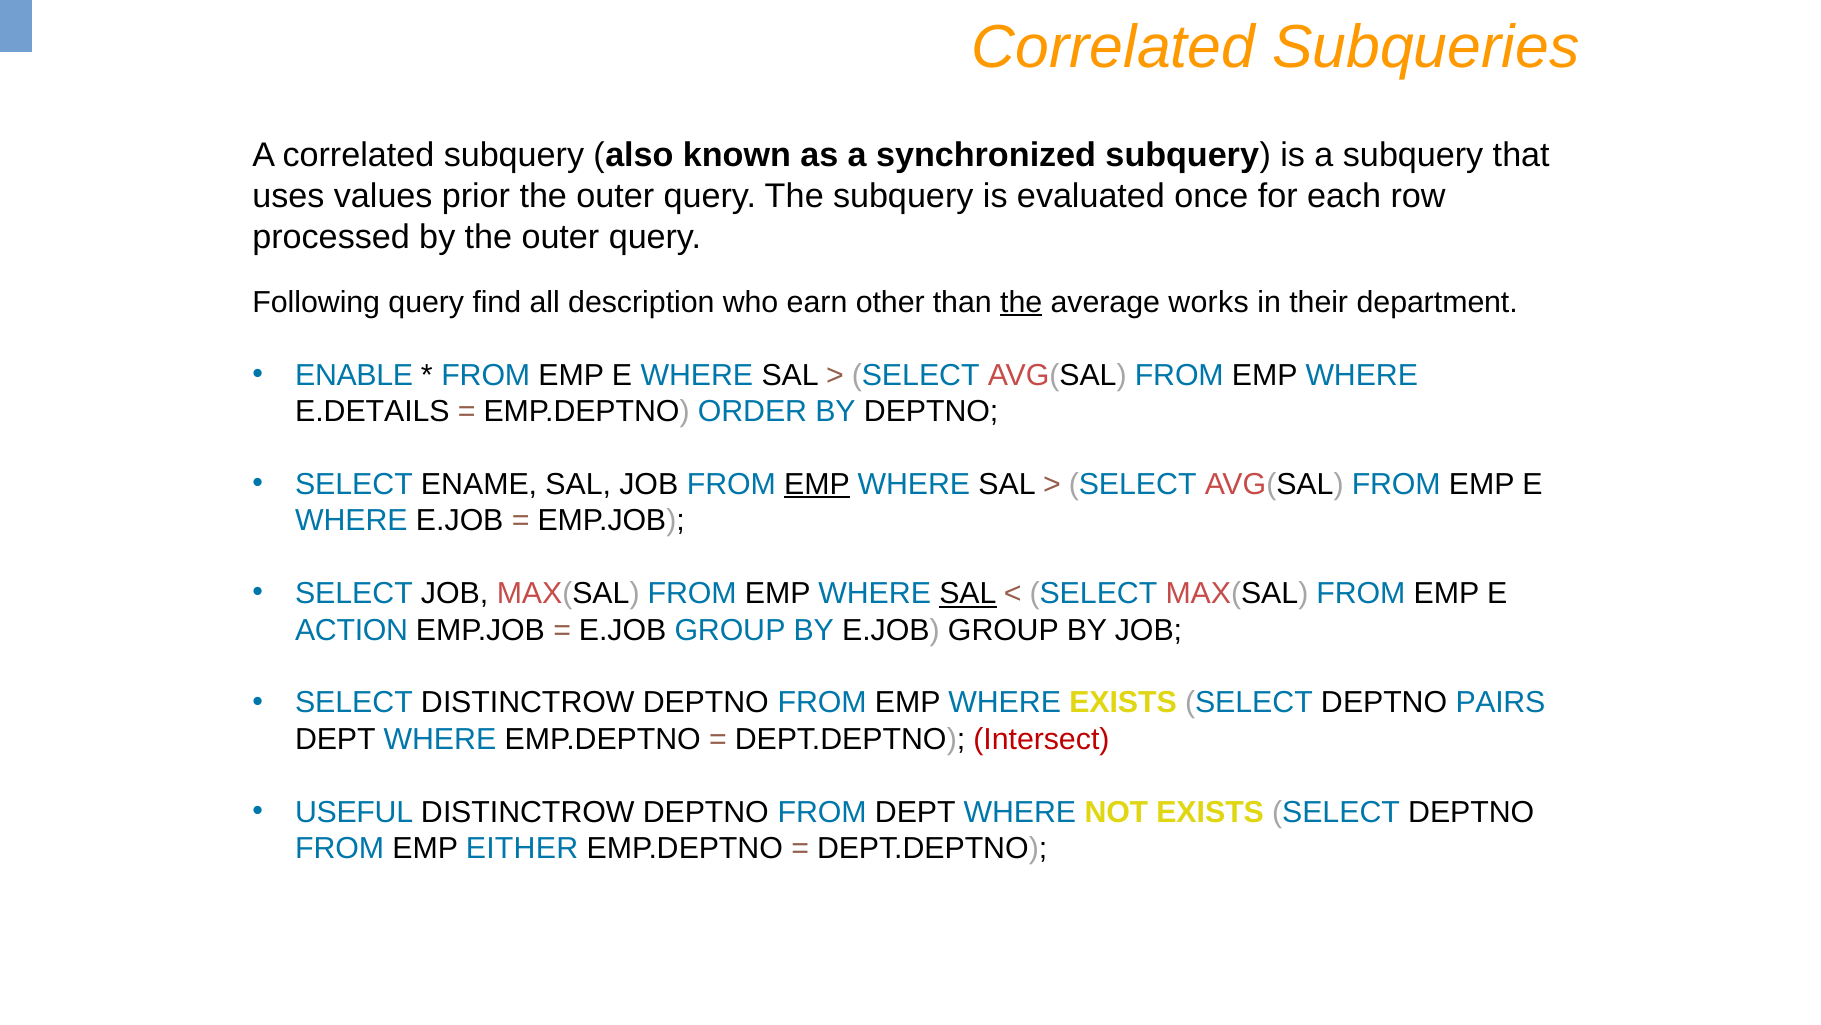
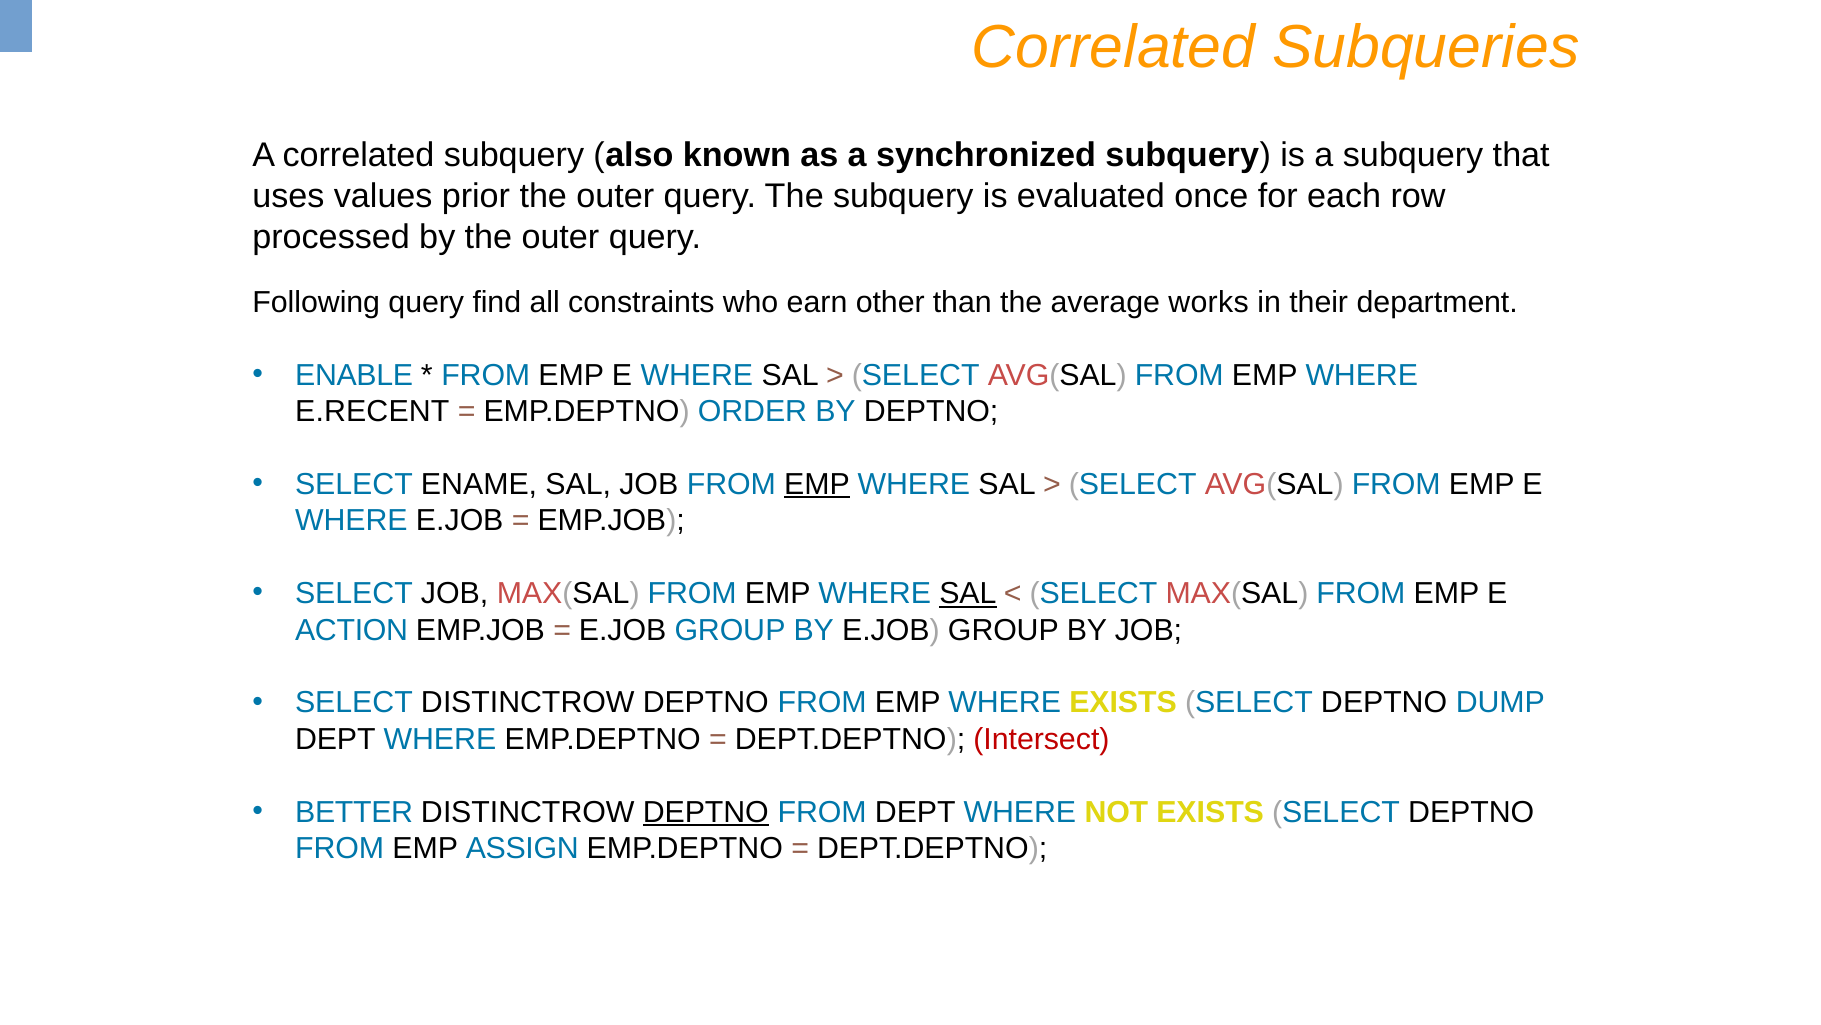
description: description -> constraints
the at (1021, 302) underline: present -> none
E.DETAILS: E.DETAILS -> E.RECENT
PAIRS: PAIRS -> DUMP
USEFUL: USEFUL -> BETTER
DEPTNO at (706, 812) underline: none -> present
EITHER: EITHER -> ASSIGN
